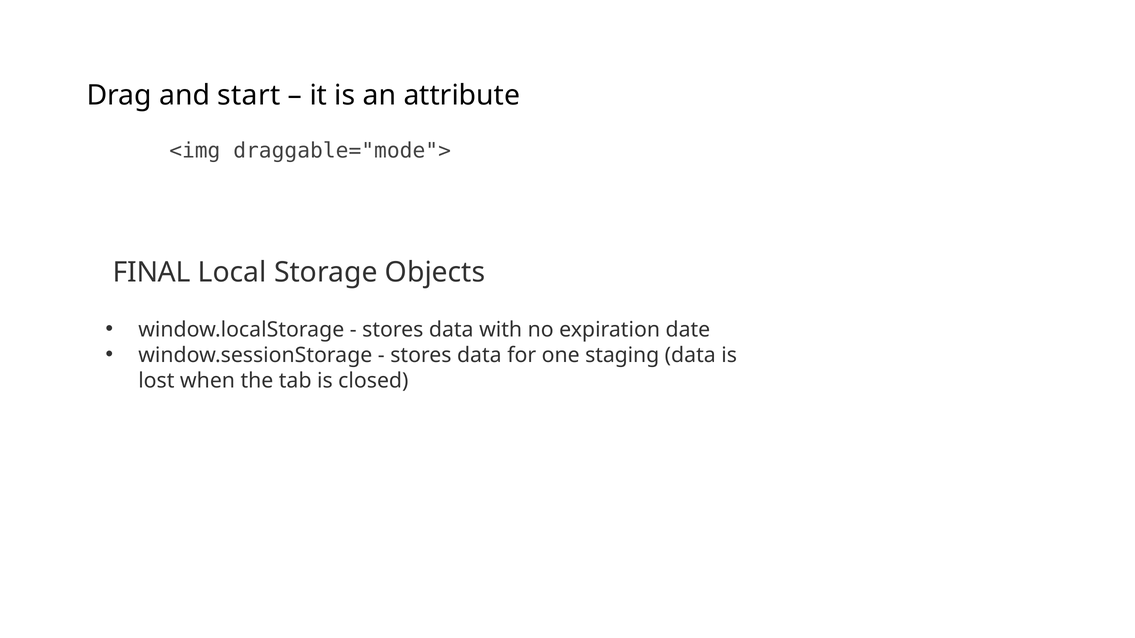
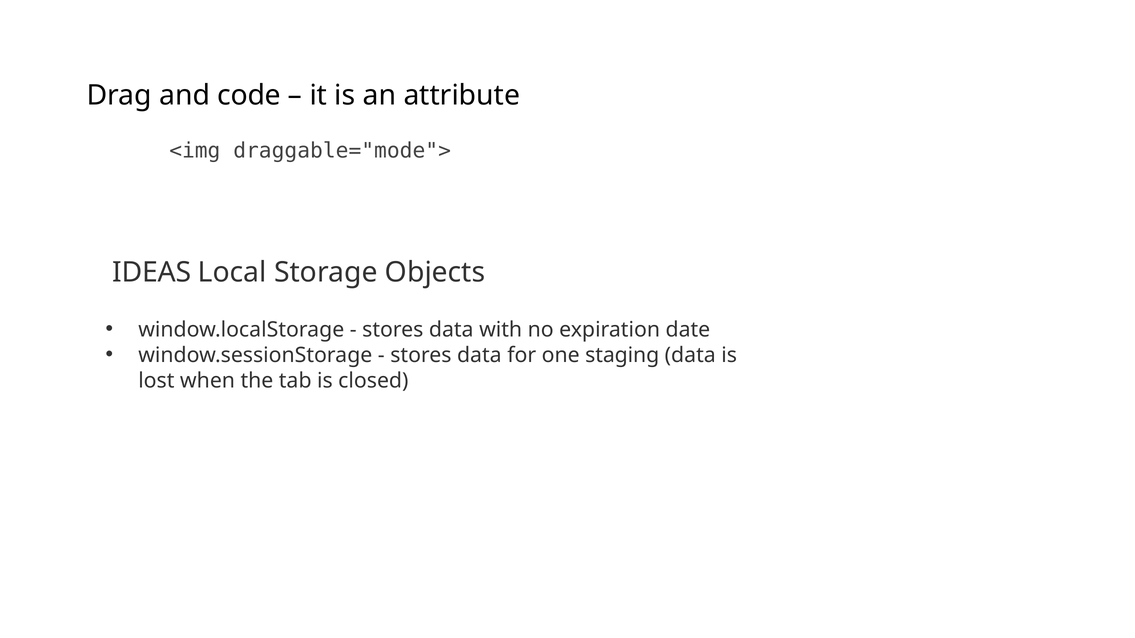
start: start -> code
FINAL: FINAL -> IDEAS
